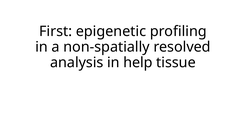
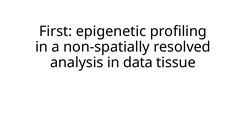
help: help -> data
